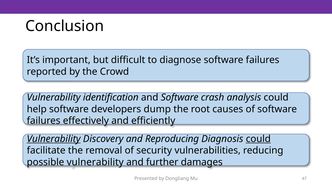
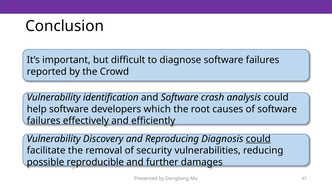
dump: dump -> which
Vulnerability at (54, 139) underline: present -> none
possible vulnerability: vulnerability -> reproducible
